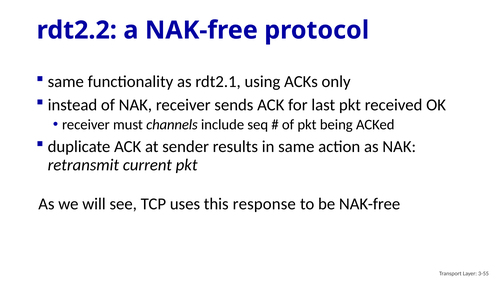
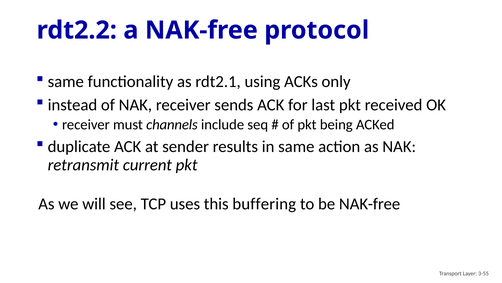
response: response -> buffering
